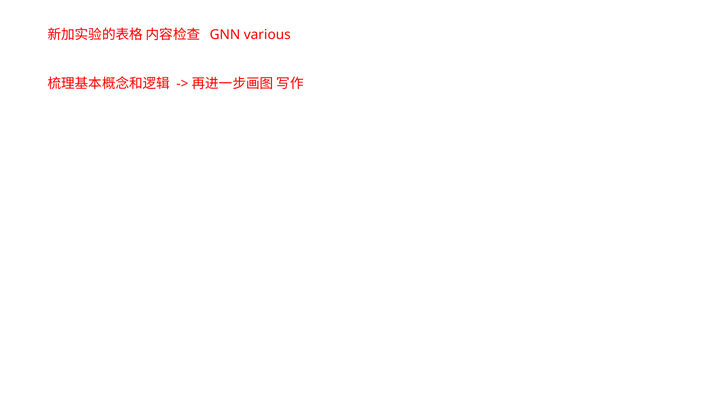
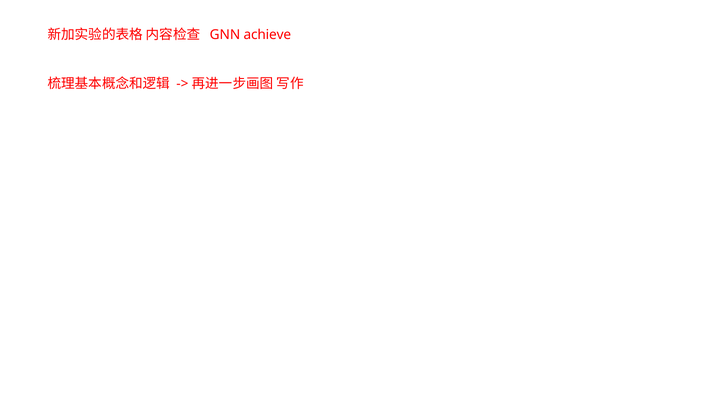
various: various -> achieve
